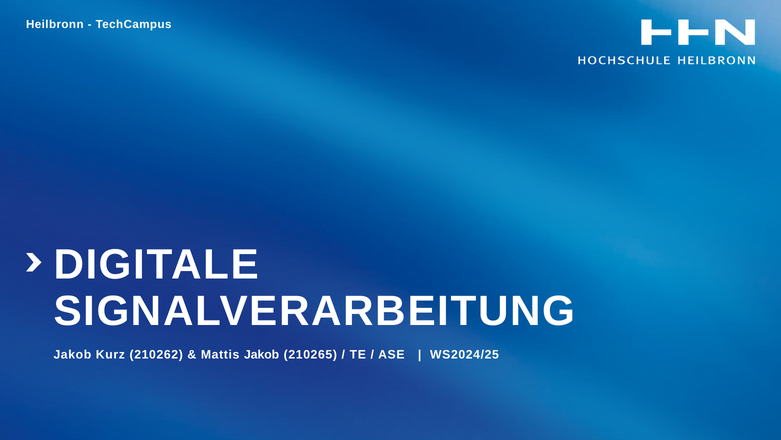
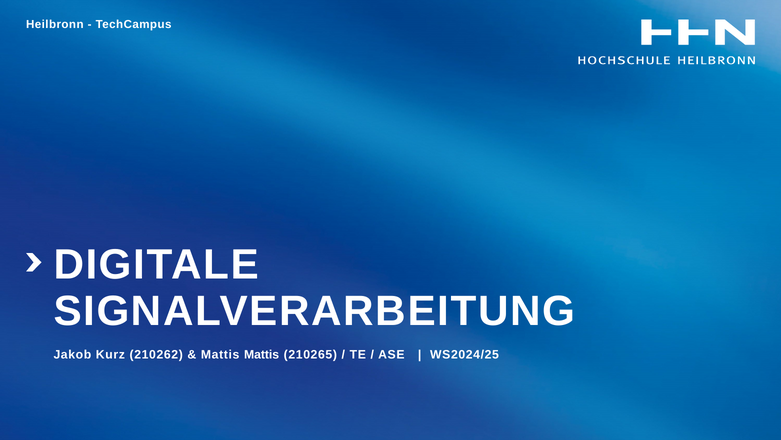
Mattis Jakob: Jakob -> Mattis
